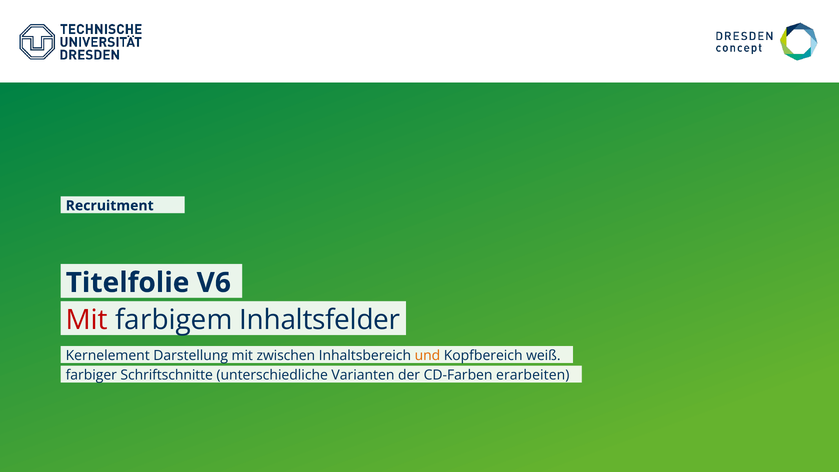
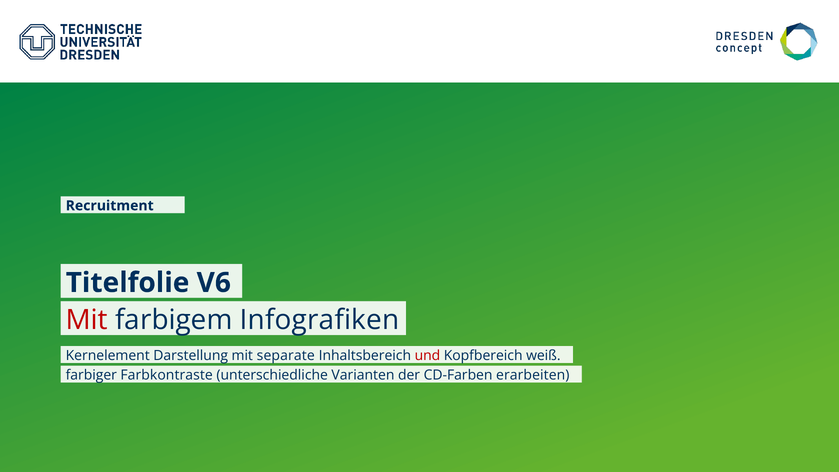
Inhaltsfelder: Inhaltsfelder -> Infografiken
zwischen: zwischen -> separate
und colour: orange -> red
Schriftschnitte: Schriftschnitte -> Farbkontraste
